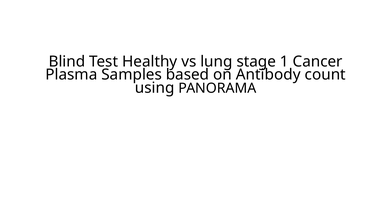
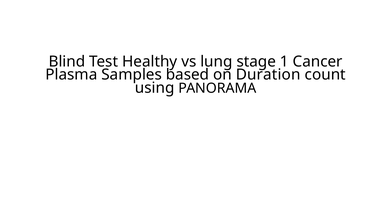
Antibody: Antibody -> Duration
